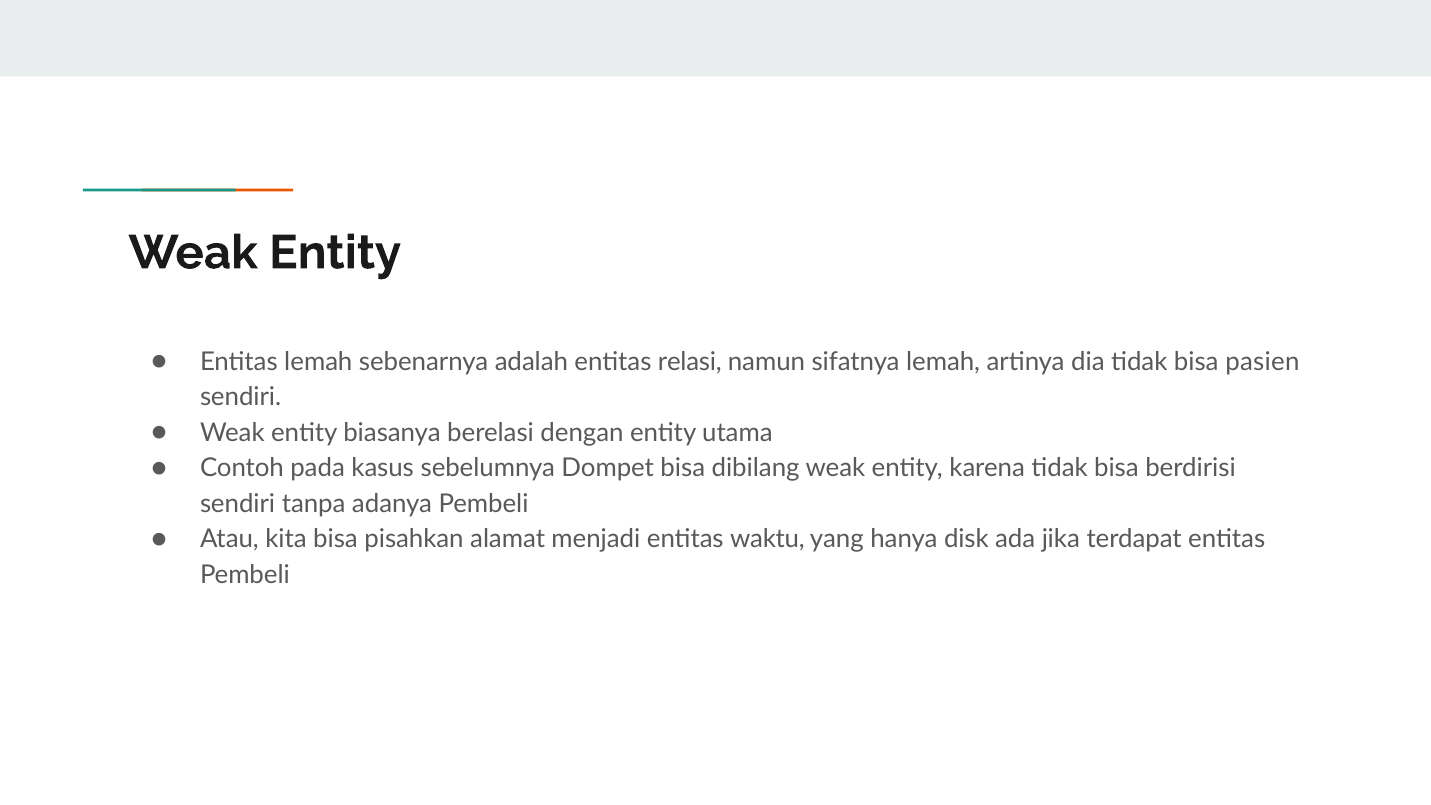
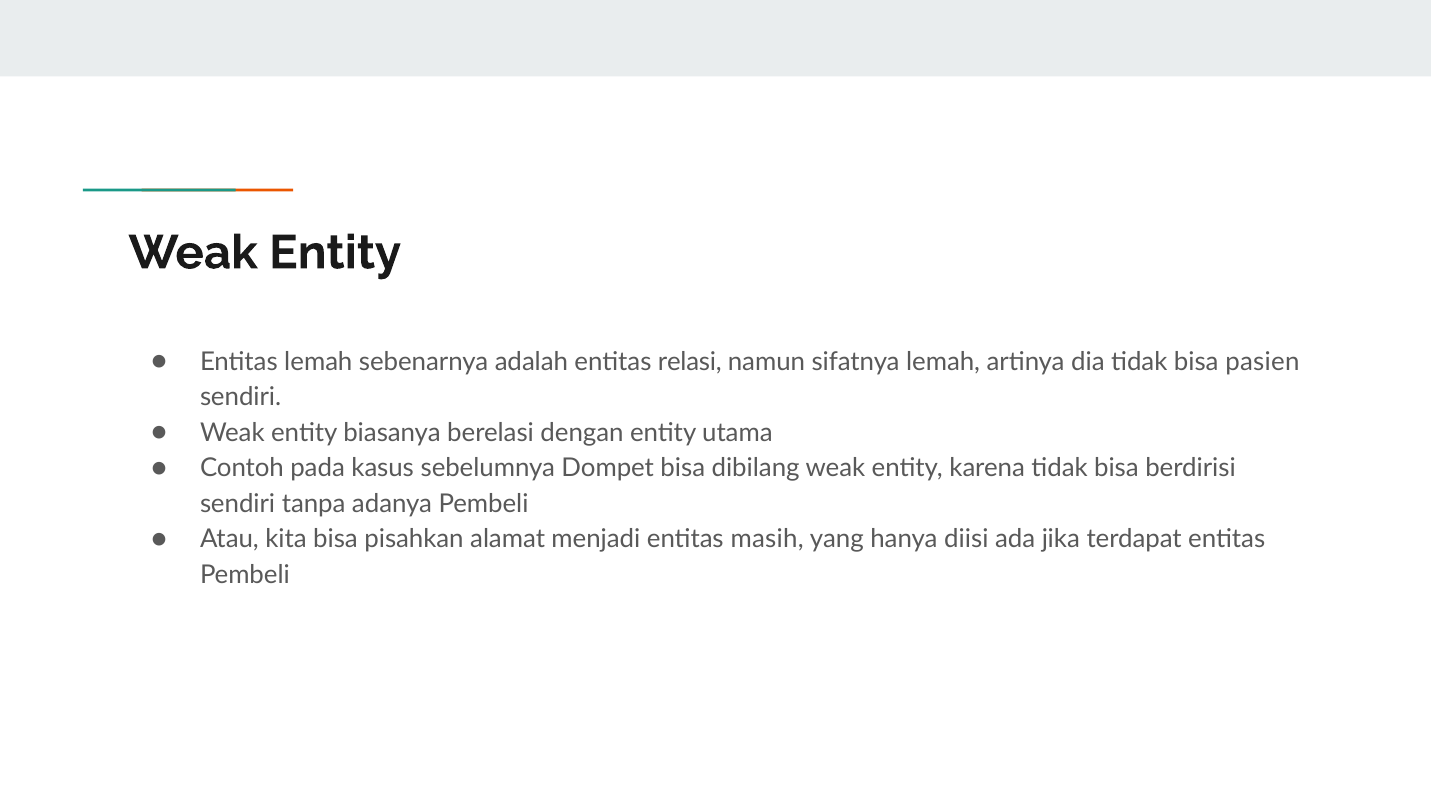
waktu: waktu -> masih
disk: disk -> diisi
